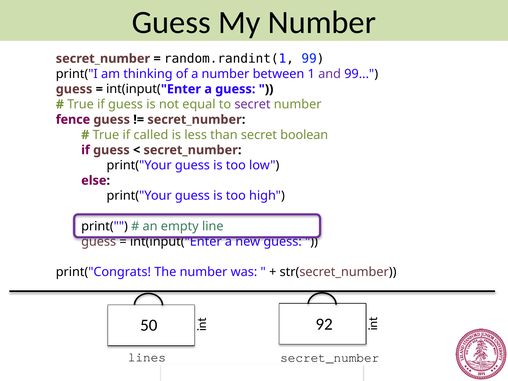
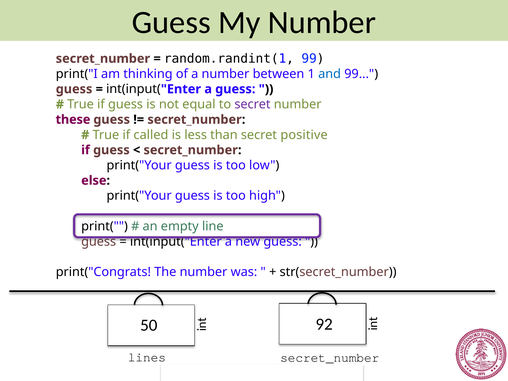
and colour: purple -> blue
fence: fence -> these
boolean: boolean -> positive
